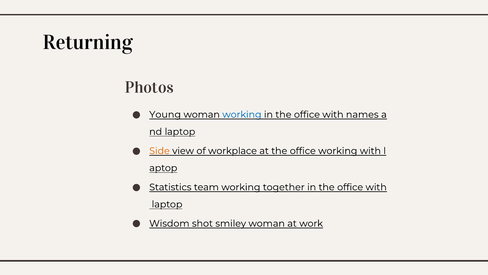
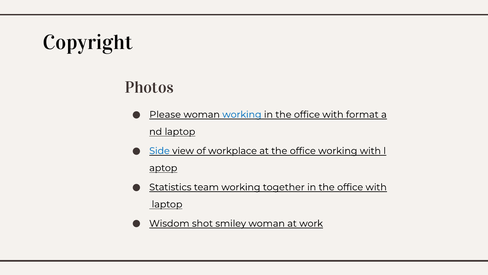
Returning: Returning -> Copyright
Young: Young -> Please
names: names -> format
Side colour: orange -> blue
